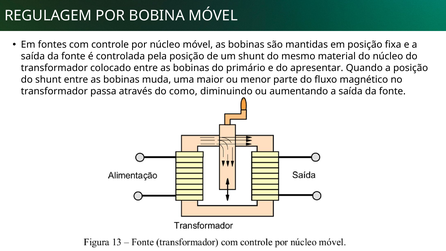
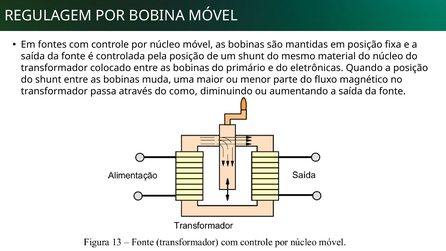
apresentar: apresentar -> eletrônicas
